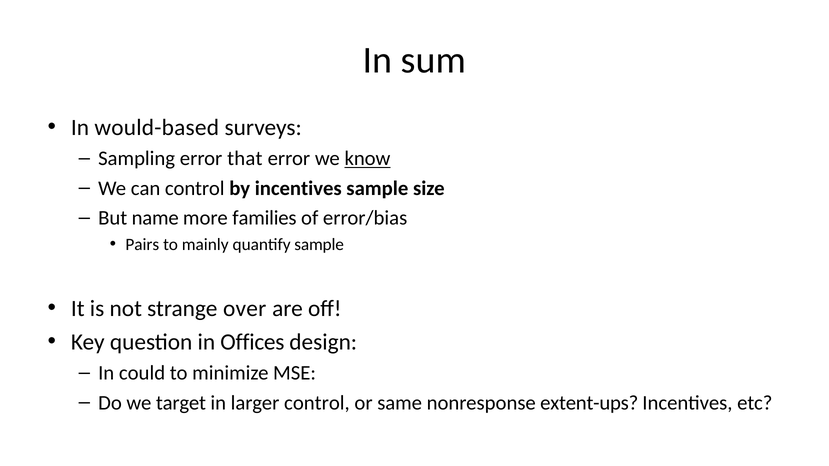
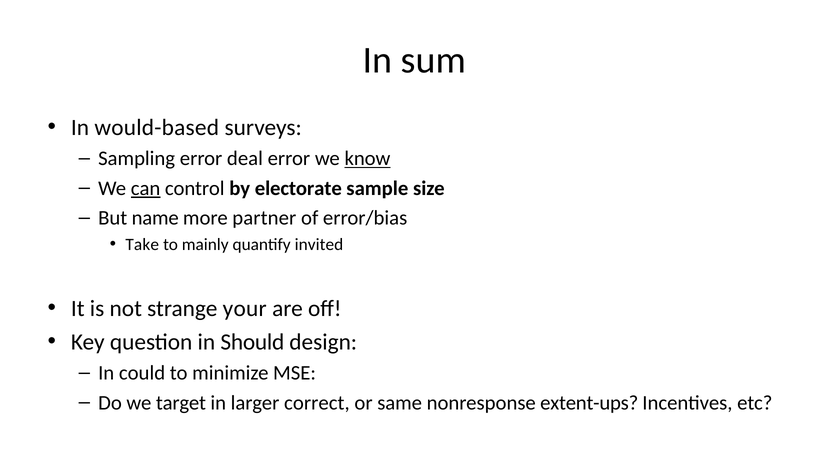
that: that -> deal
can underline: none -> present
by incentives: incentives -> electorate
families: families -> partner
Pairs: Pairs -> Take
quantify sample: sample -> invited
over: over -> your
Offices: Offices -> Should
larger control: control -> correct
